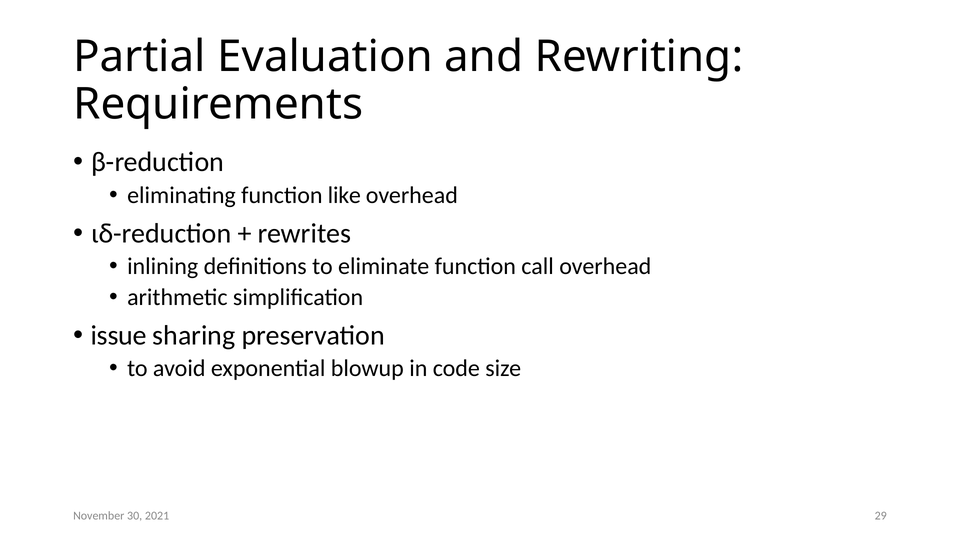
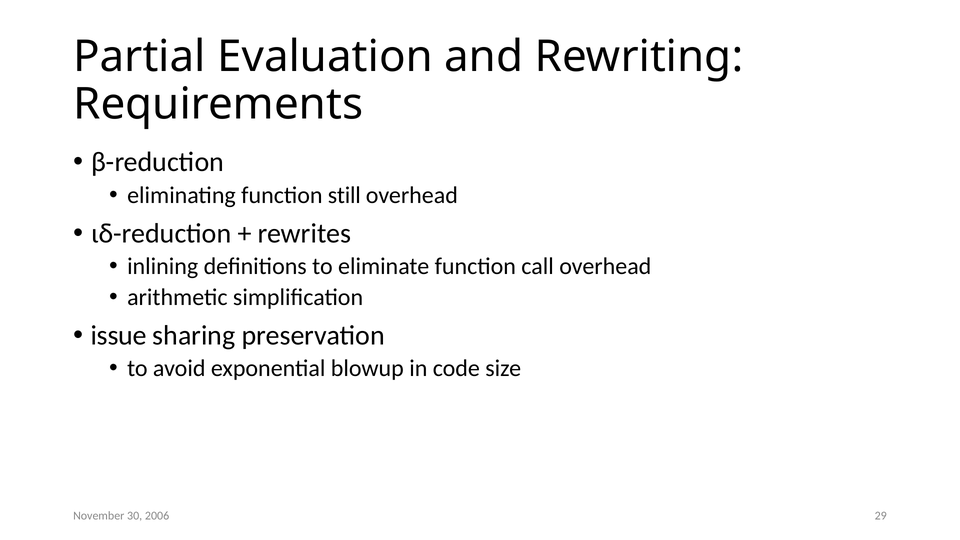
like: like -> still
2021: 2021 -> 2006
